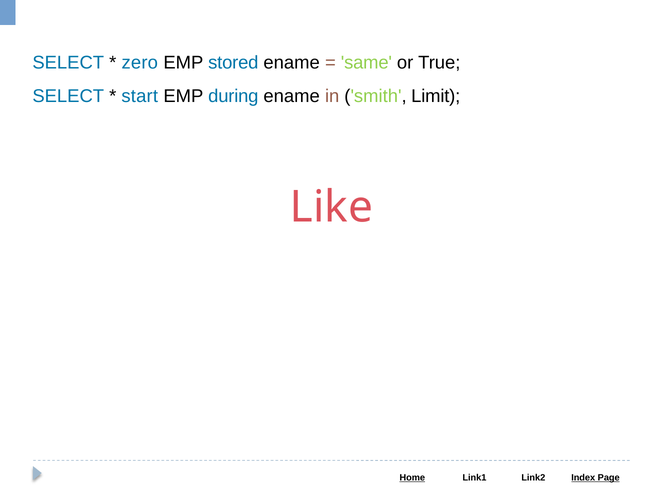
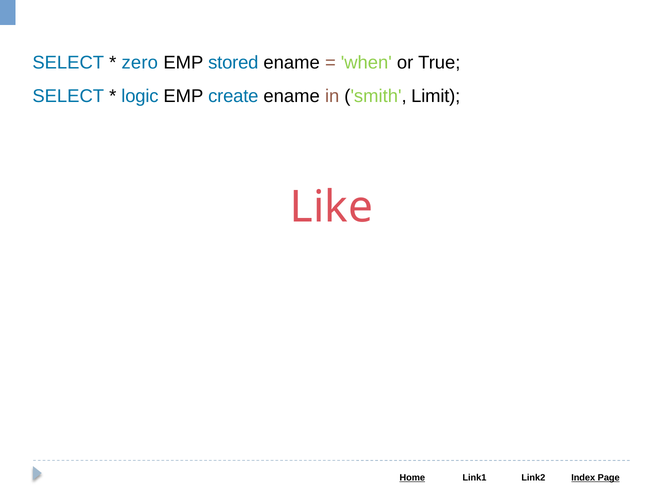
same: same -> when
start: start -> logic
during: during -> create
